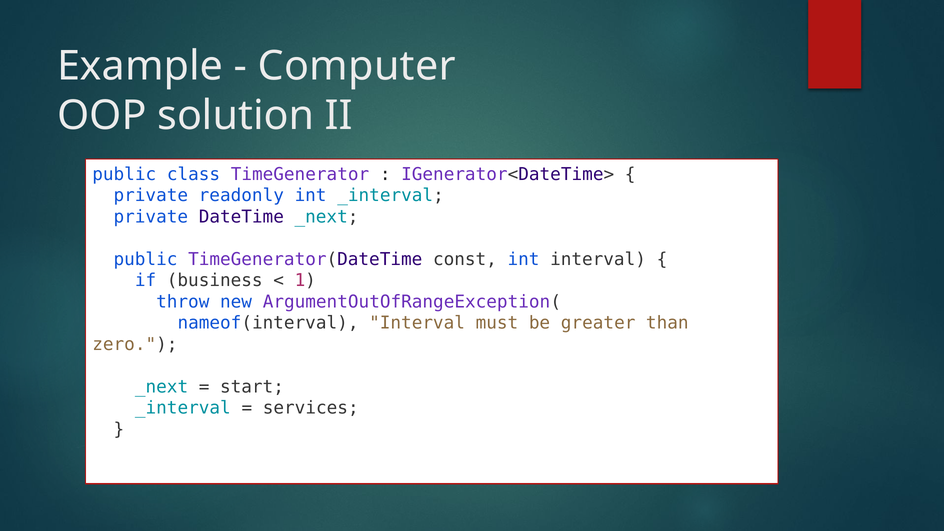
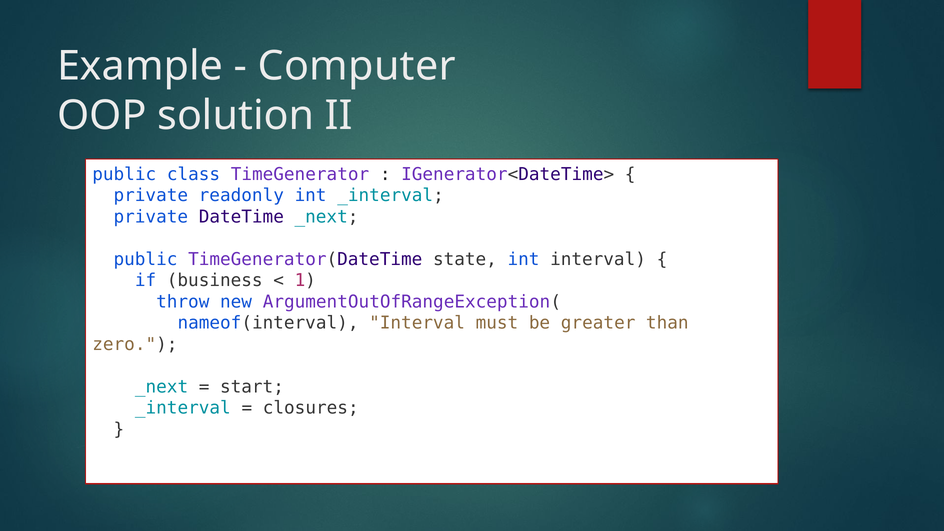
const: const -> state
services: services -> closures
